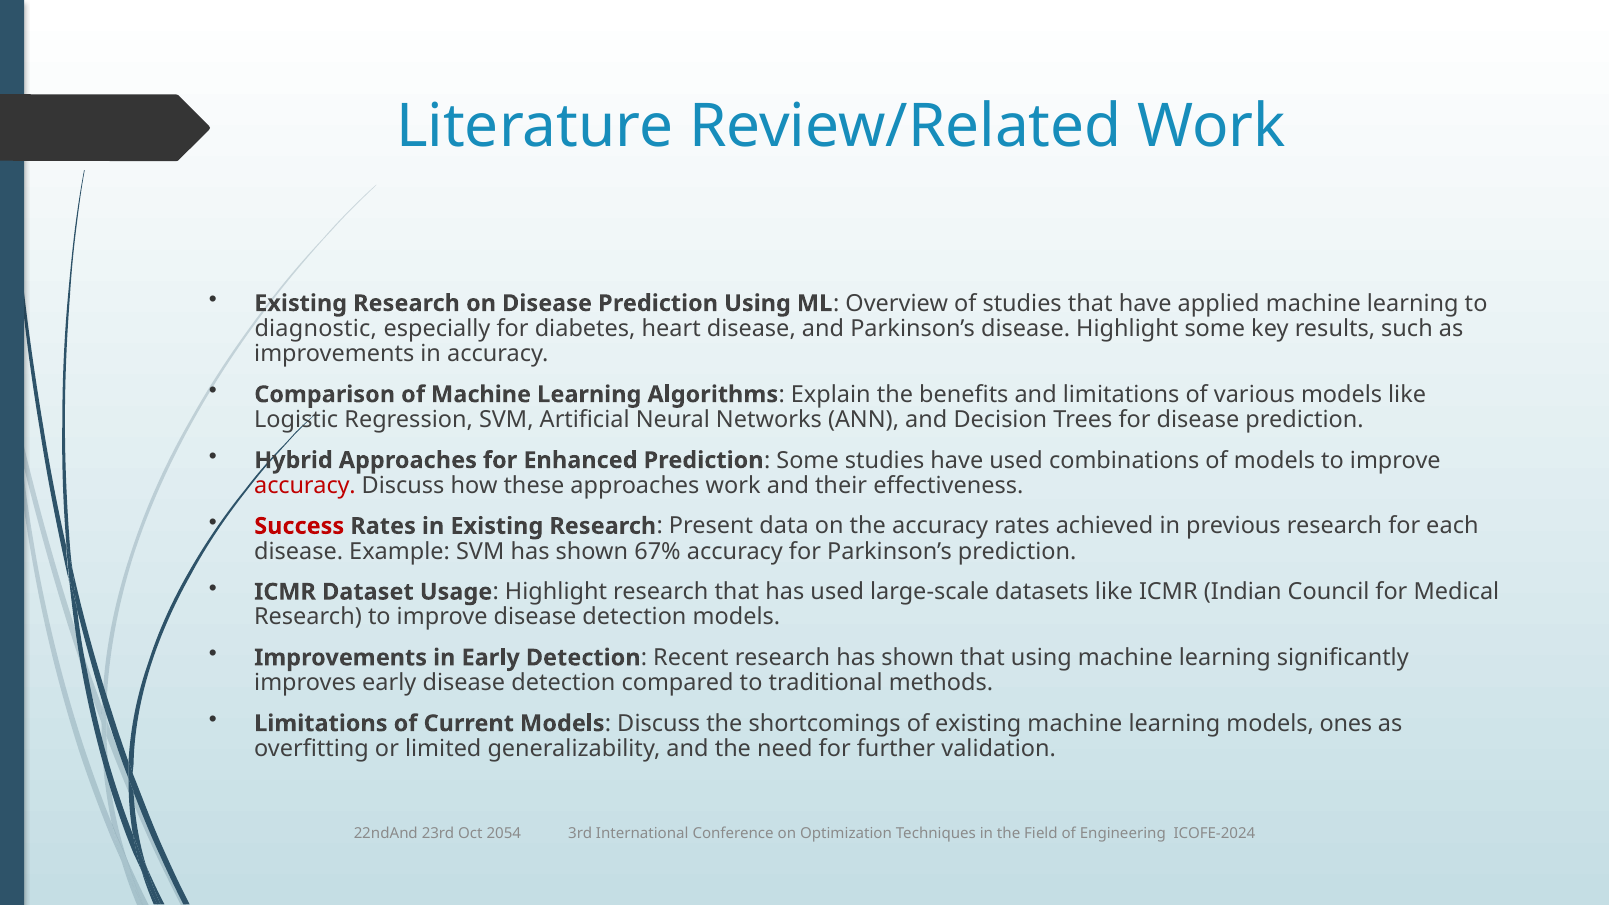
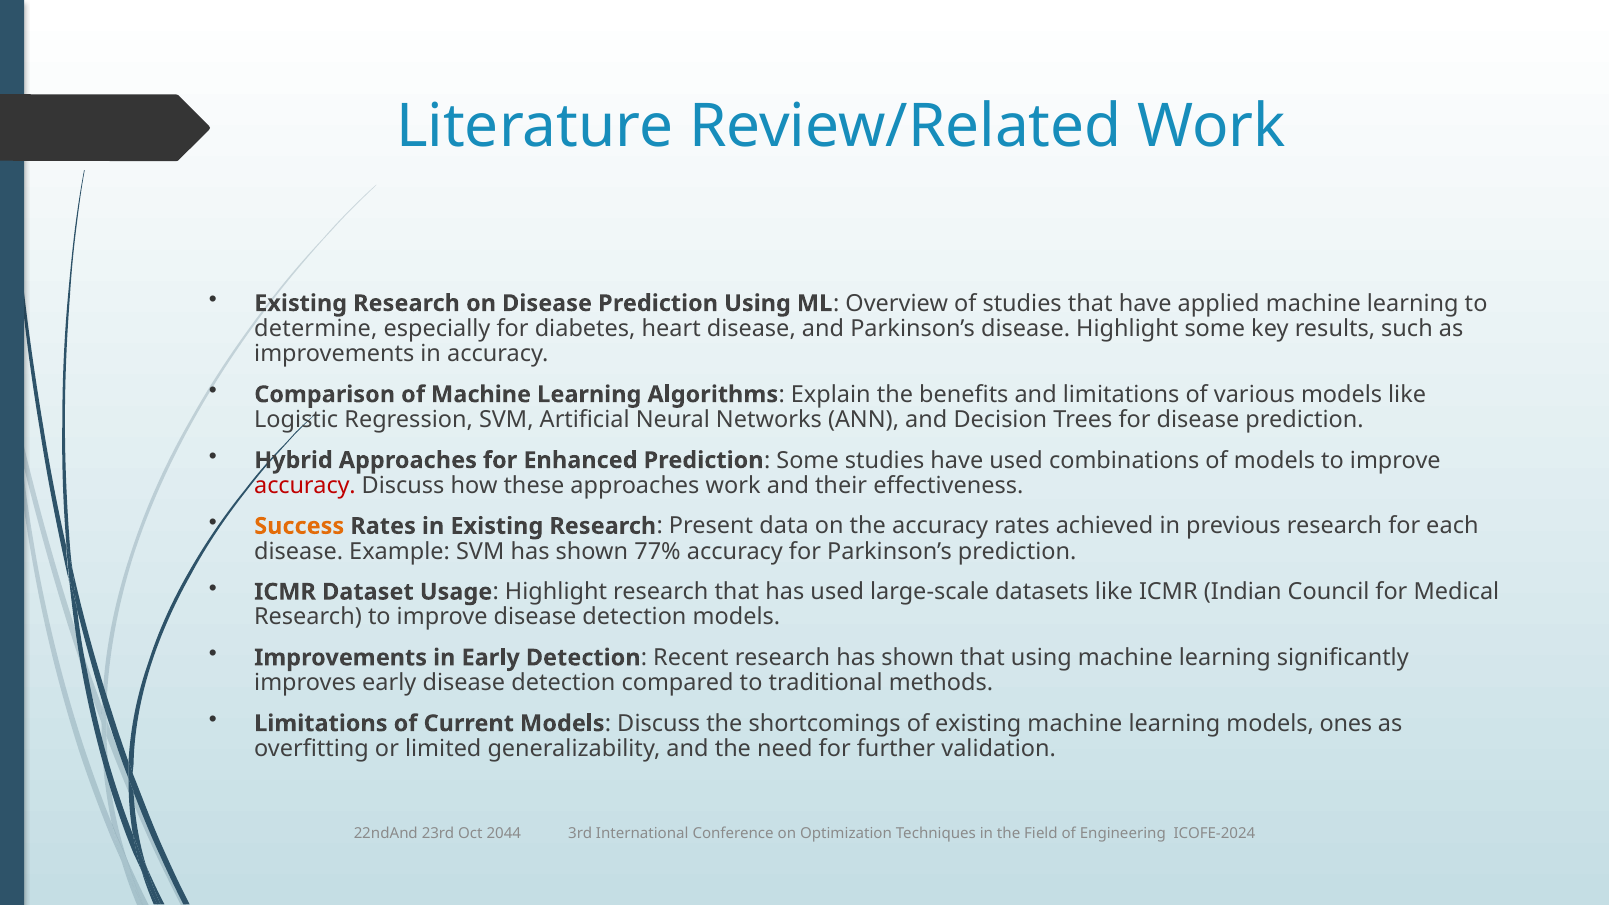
diagnostic: diagnostic -> determine
Success colour: red -> orange
67%: 67% -> 77%
2054: 2054 -> 2044
